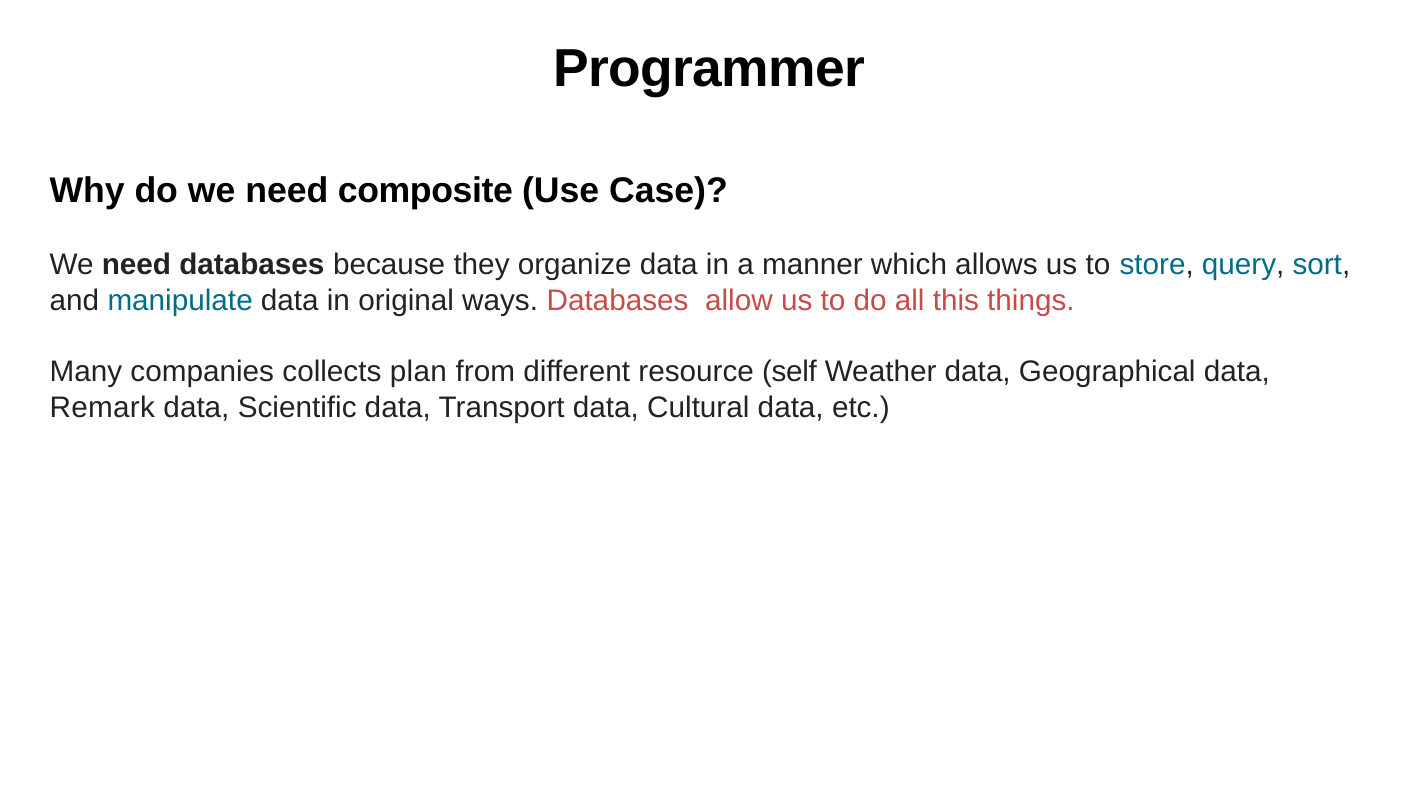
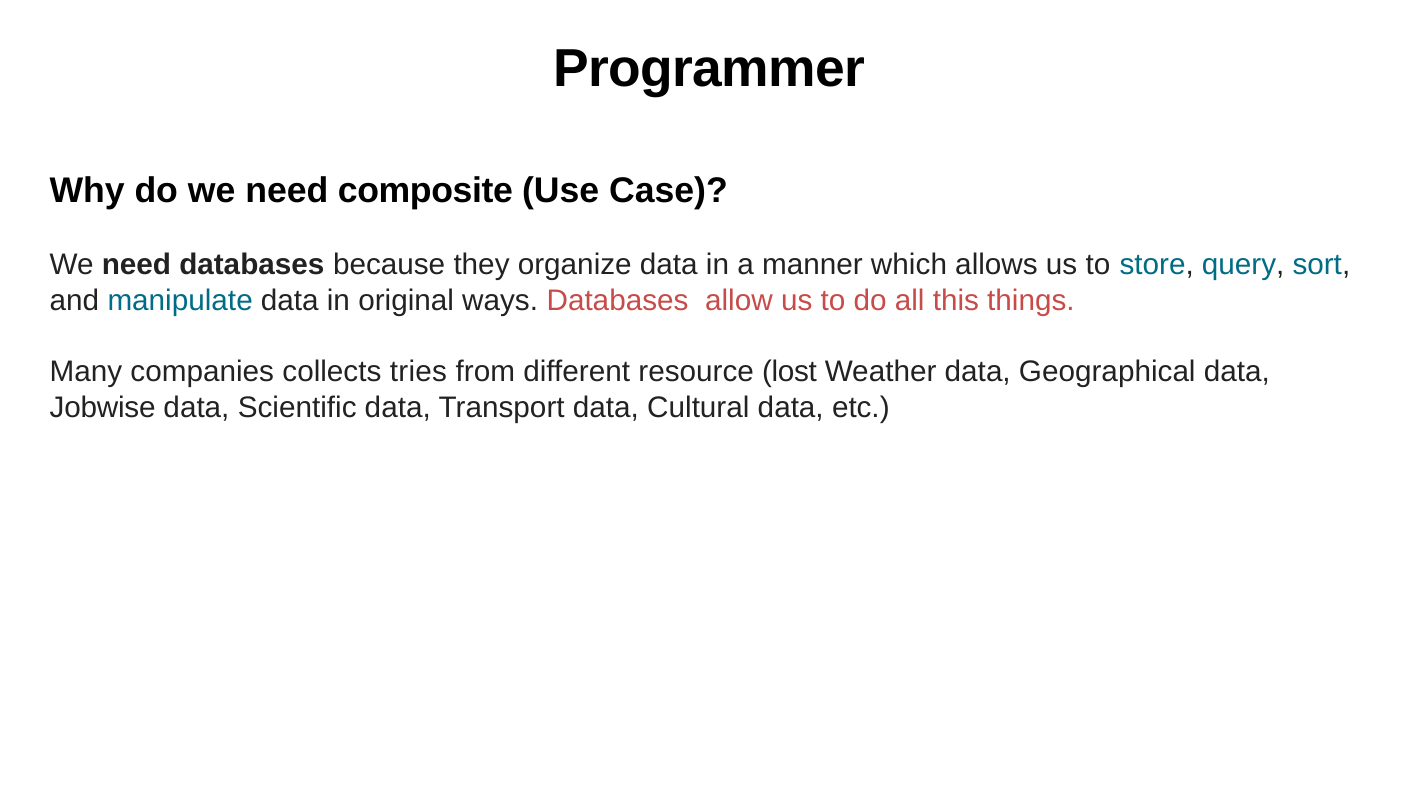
plan: plan -> tries
self: self -> lost
Remark: Remark -> Jobwise
